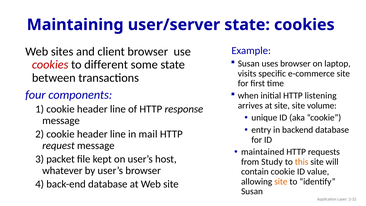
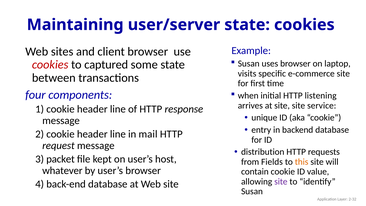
different: different -> captured
volume: volume -> service
maintained: maintained -> distribution
Study: Study -> Fields
site at (281, 181) colour: orange -> purple
